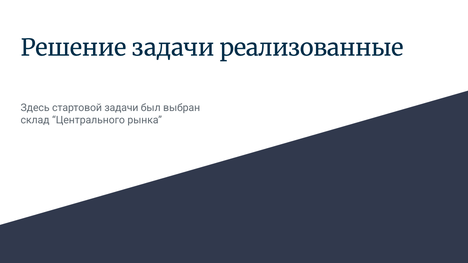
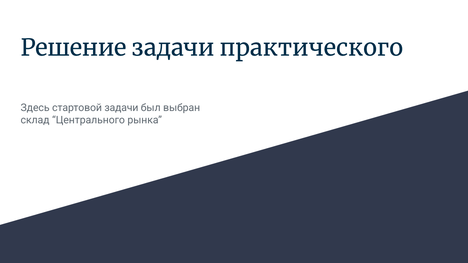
реализованные: реализованные -> практического
